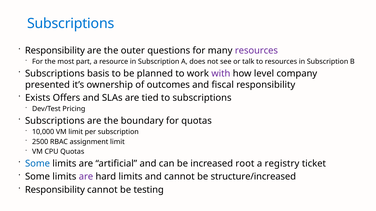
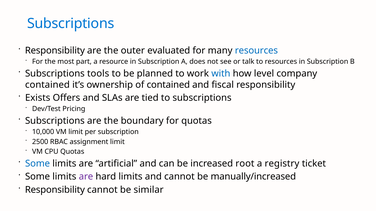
questions: questions -> evaluated
resources at (256, 51) colour: purple -> blue
basis: basis -> tools
with colour: purple -> blue
presented at (47, 85): presented -> contained
of outcomes: outcomes -> contained
structure/increased: structure/increased -> manually/increased
testing: testing -> similar
